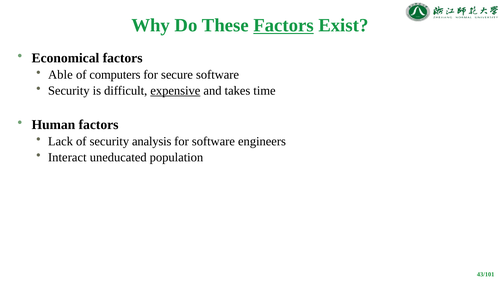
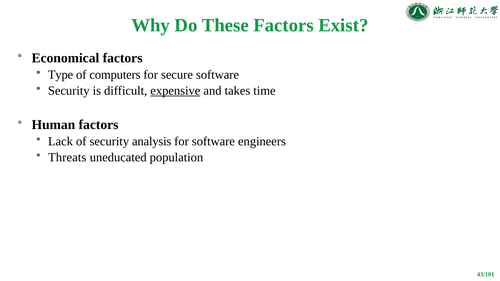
Factors at (284, 25) underline: present -> none
Able: Able -> Type
Interact: Interact -> Threats
